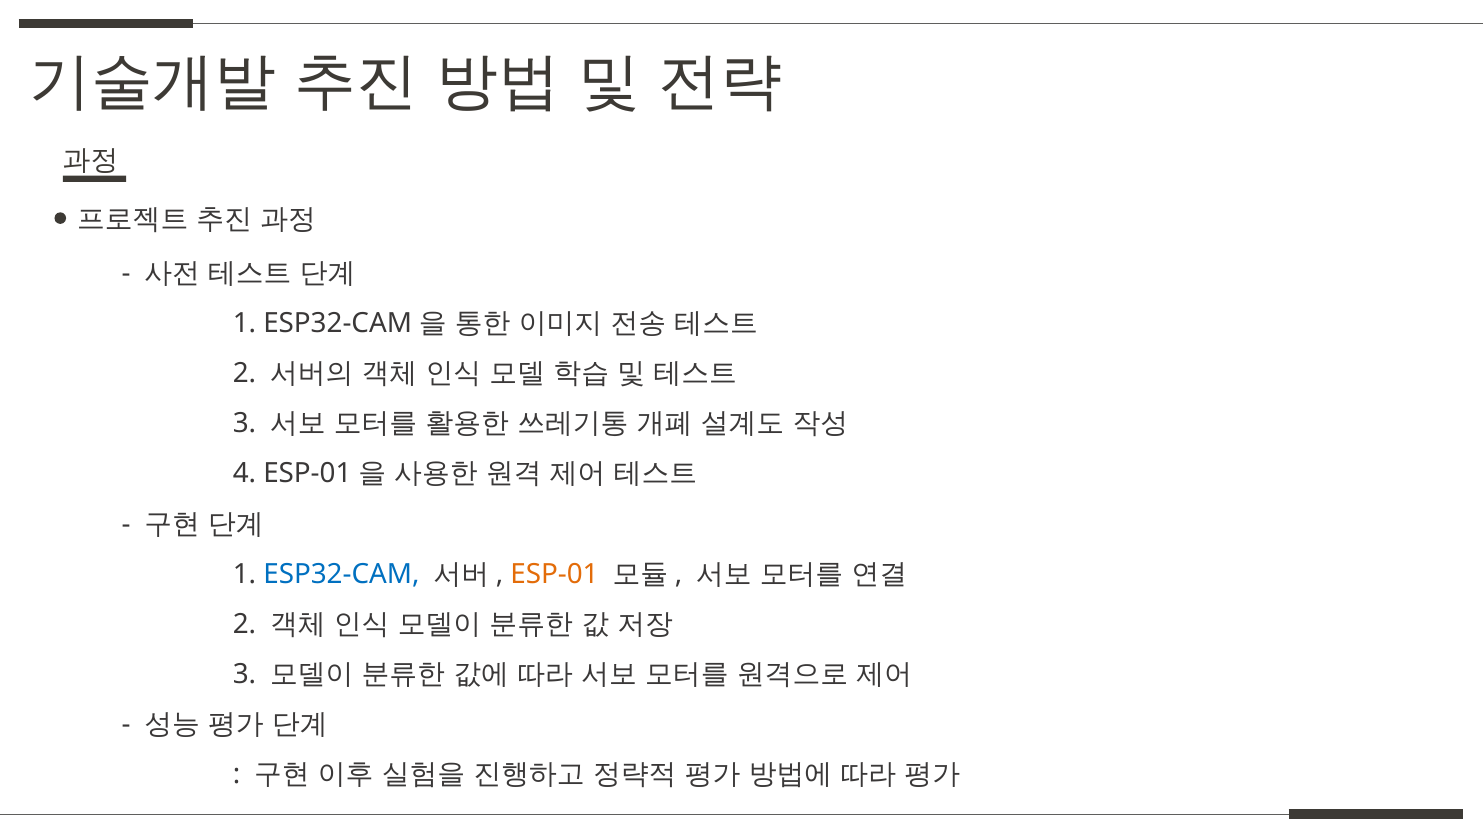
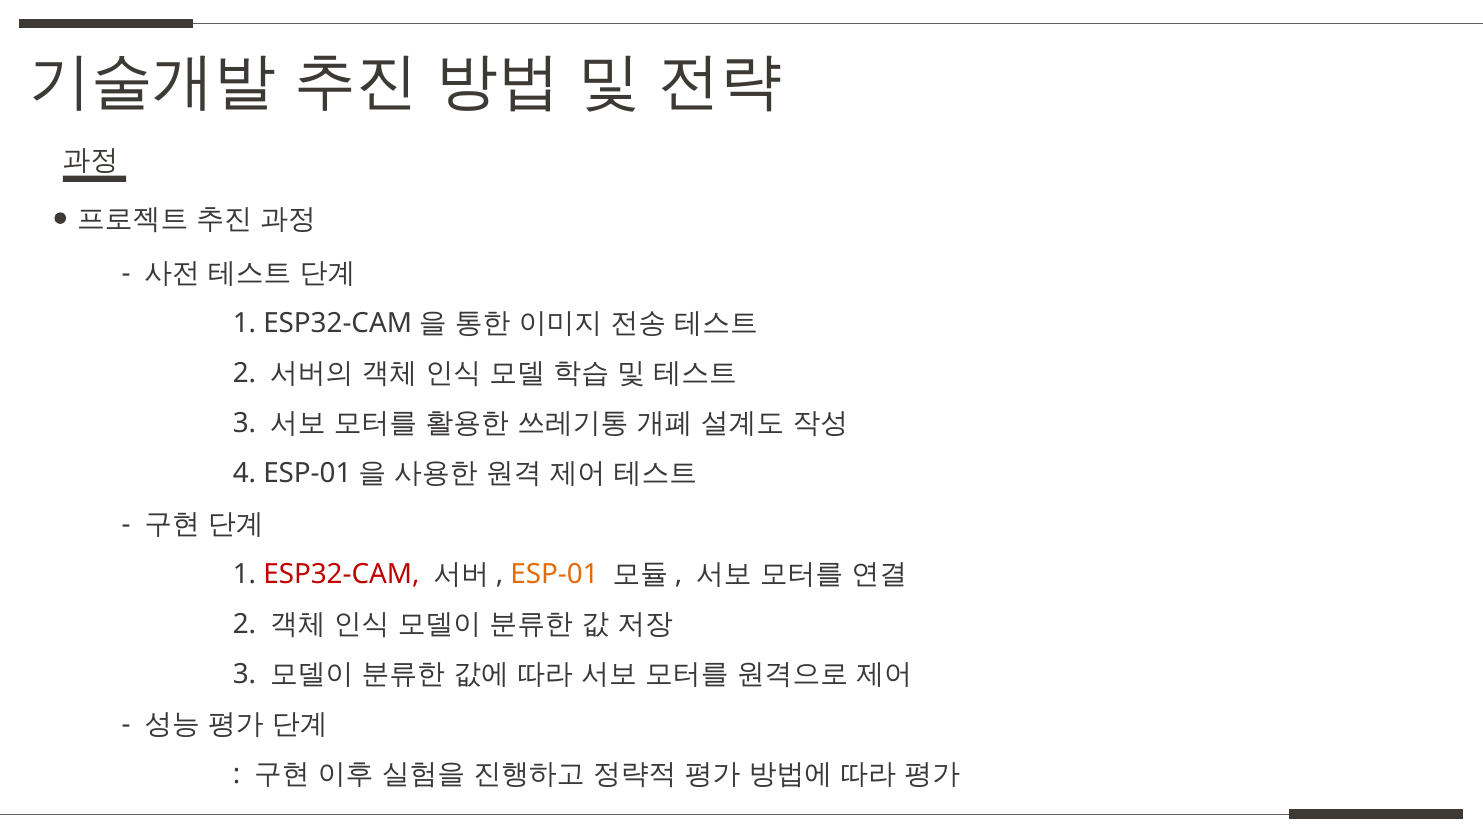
ESP32-CAM colour: blue -> red
